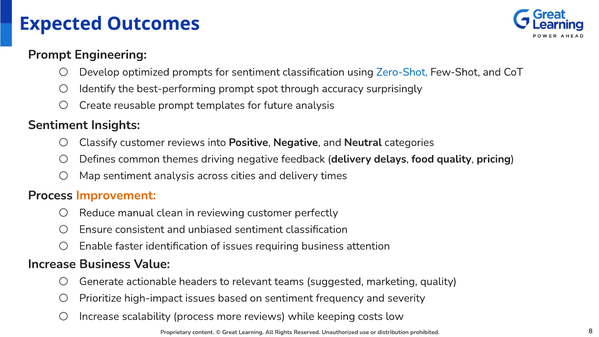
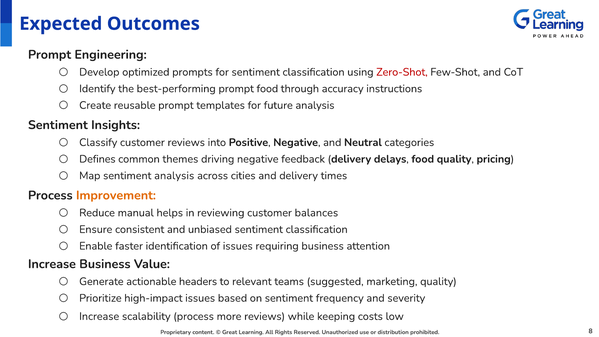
Zero-Shot colour: blue -> red
prompt spot: spot -> food
surprisingly: surprisingly -> instructions
clean: clean -> helps
perfectly: perfectly -> balances
